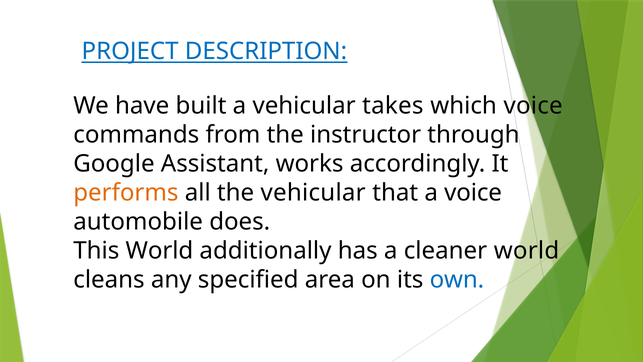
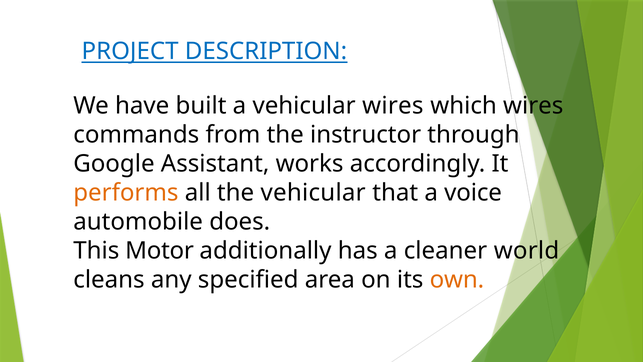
vehicular takes: takes -> wires
which voice: voice -> wires
This World: World -> Motor
own colour: blue -> orange
